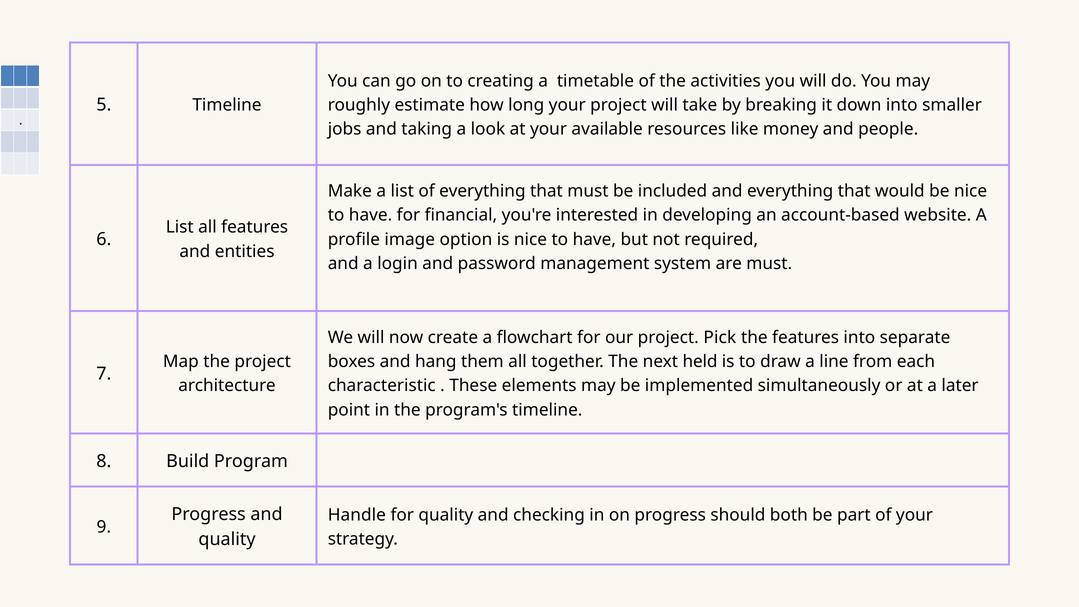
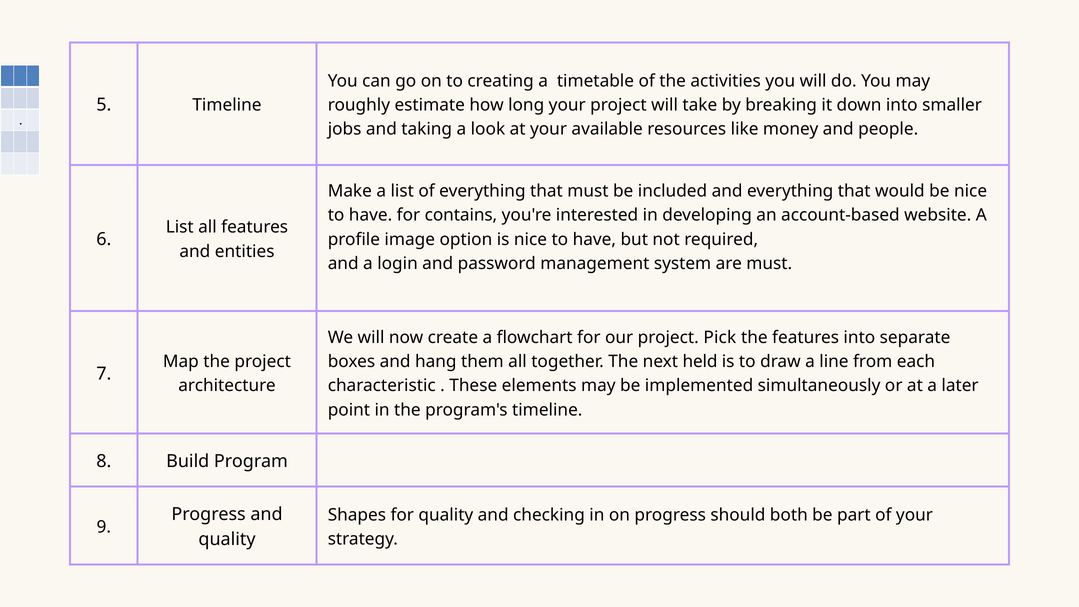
financial: financial -> contains
Handle: Handle -> Shapes
